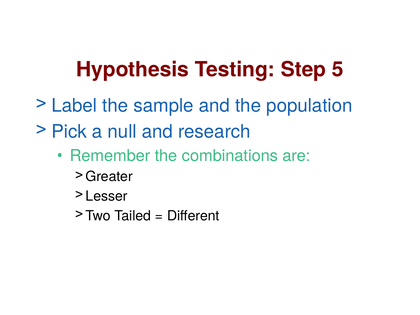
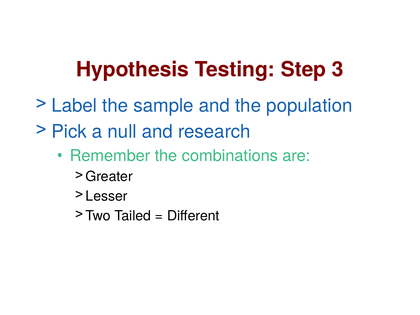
5: 5 -> 3
